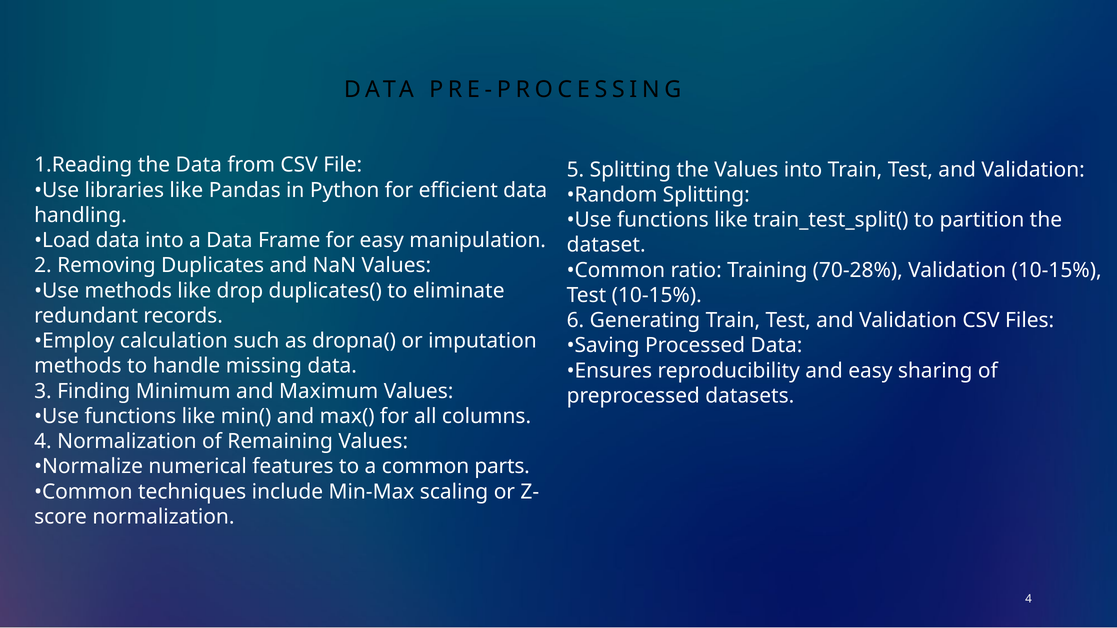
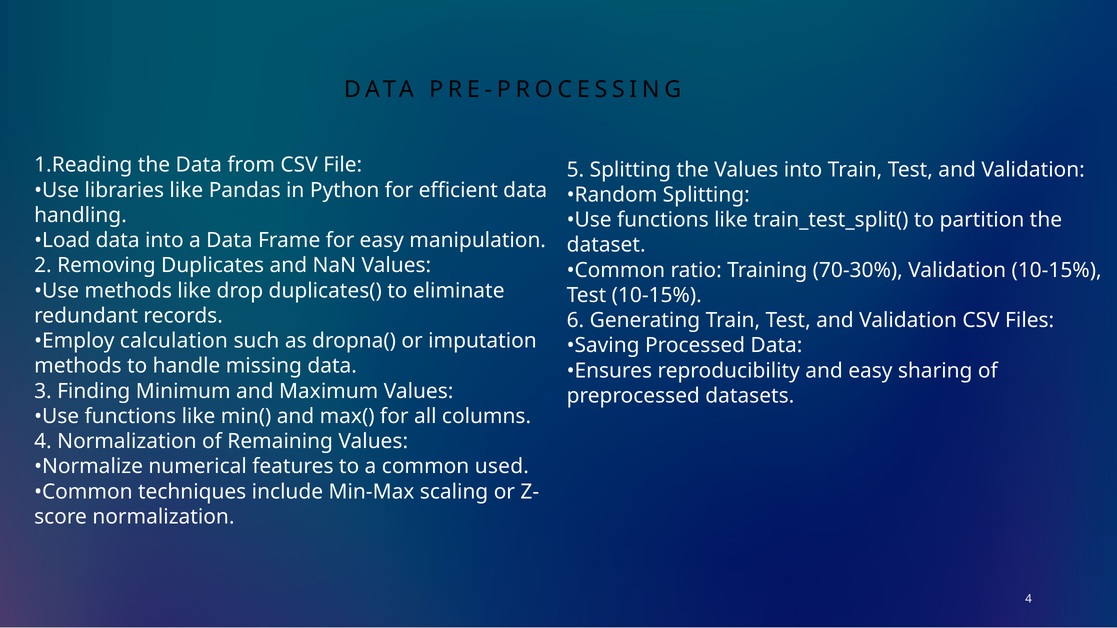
70-28%: 70-28% -> 70-30%
parts: parts -> used
